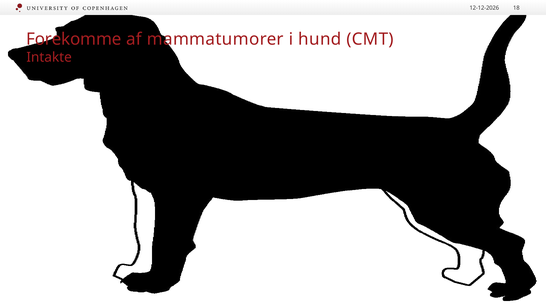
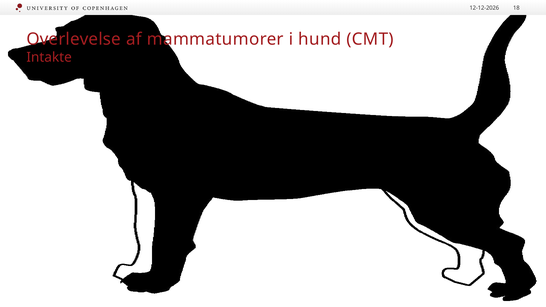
Forekomme: Forekomme -> Overlevelse
